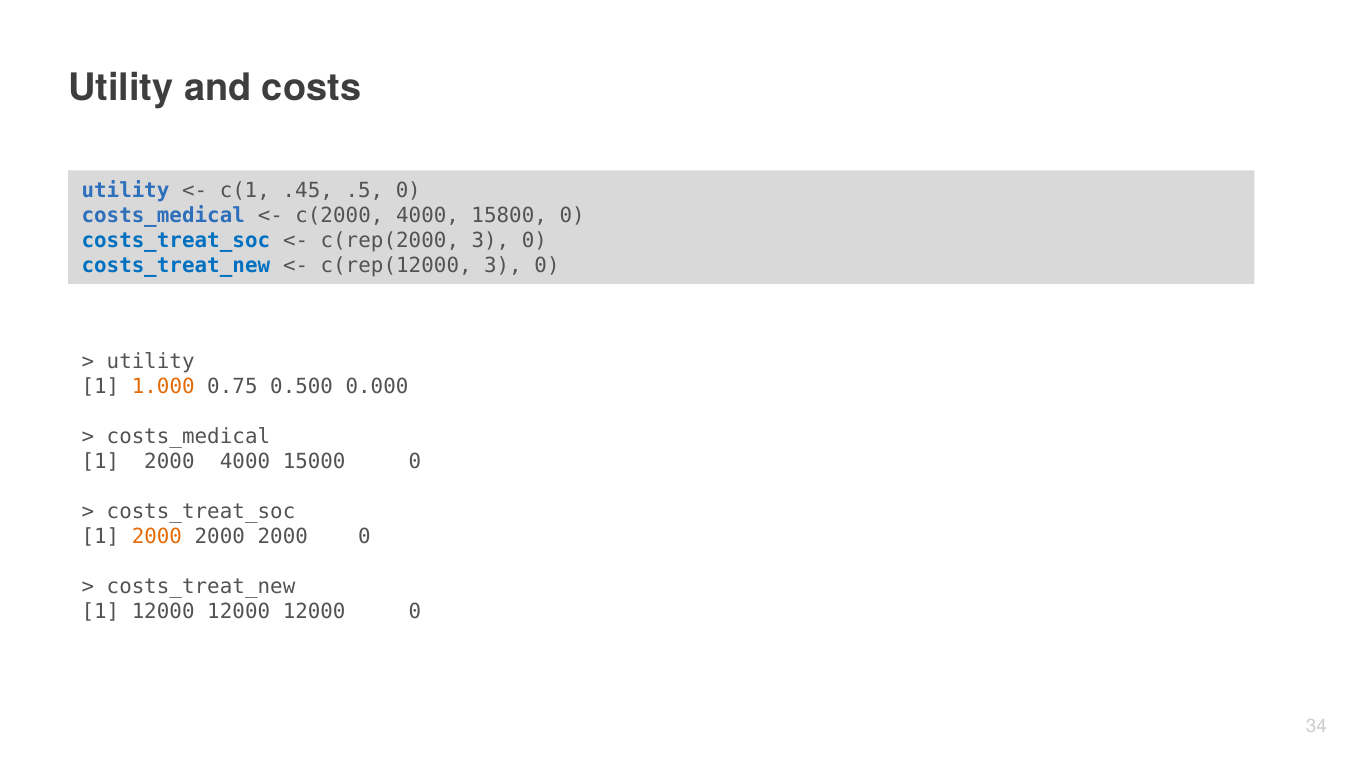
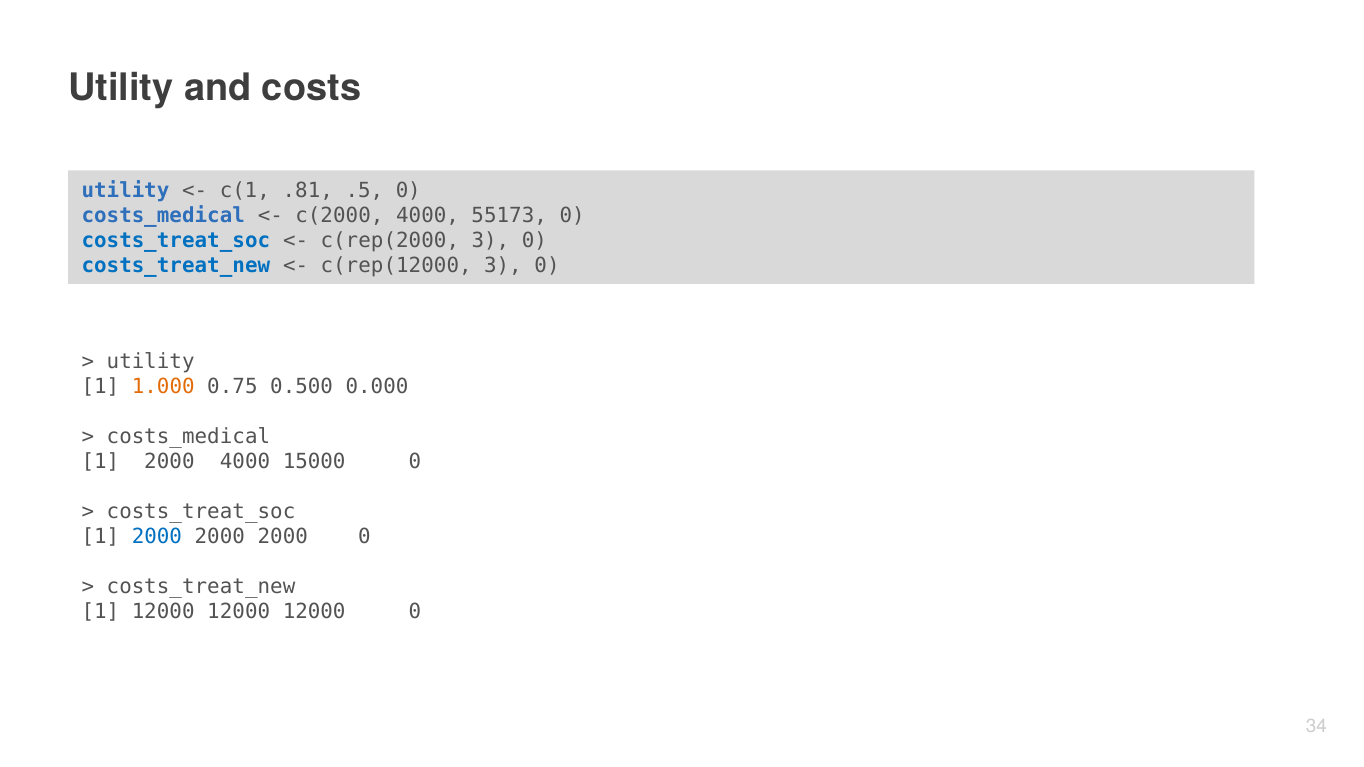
.45: .45 -> .81
15800: 15800 -> 55173
2000 at (157, 537) colour: orange -> blue
